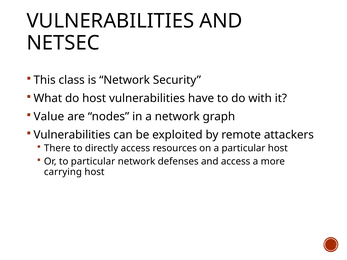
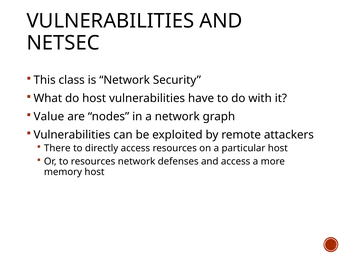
to particular: particular -> resources
carrying: carrying -> memory
